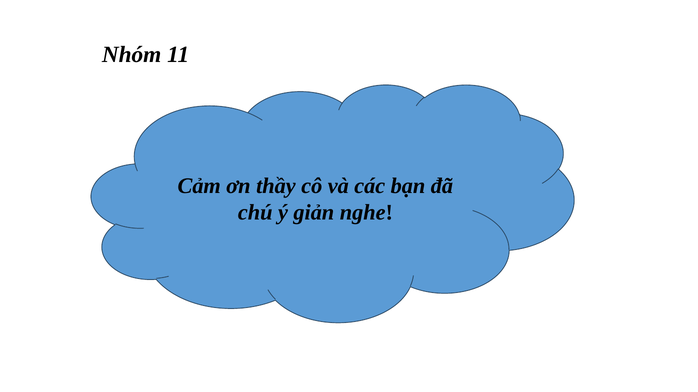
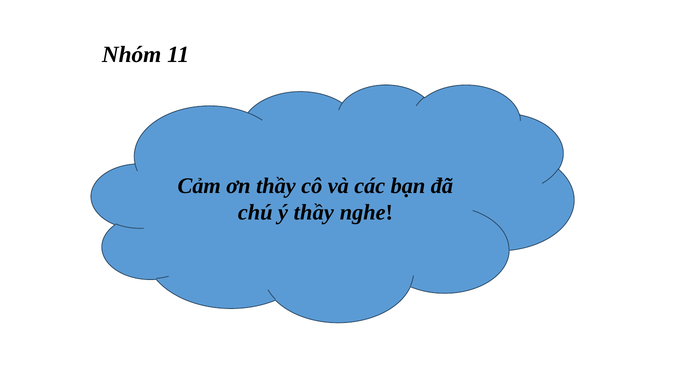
ý giản: giản -> thầy
